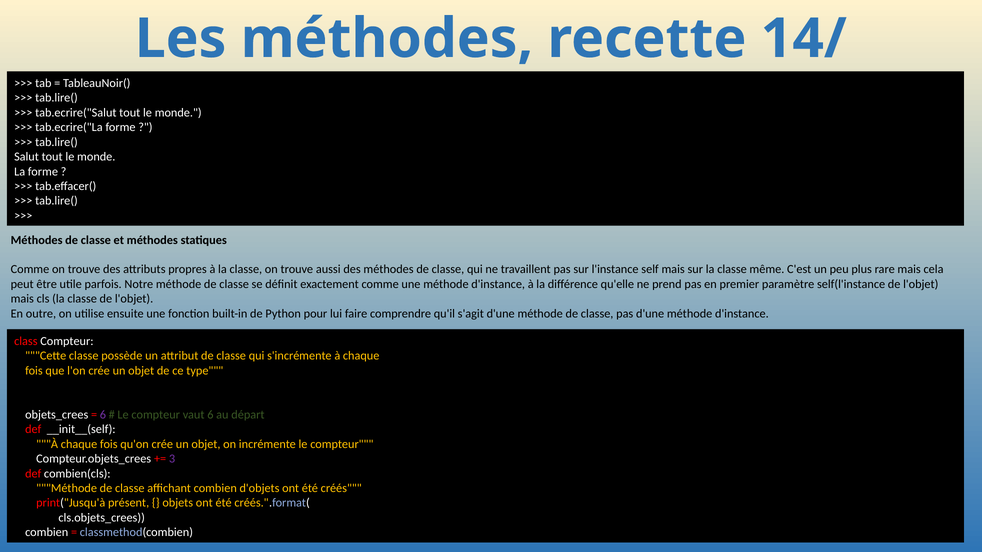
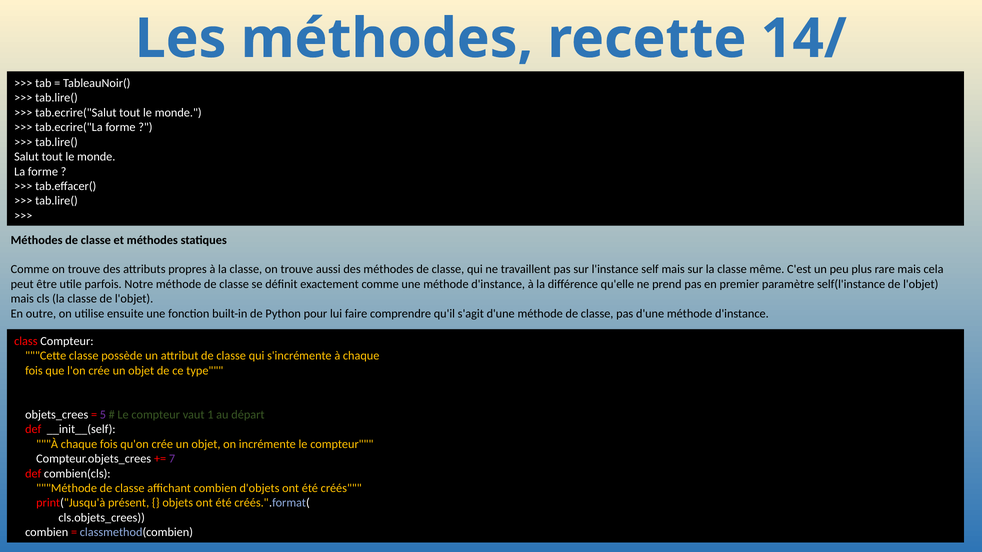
6 at (103, 415): 6 -> 5
vaut 6: 6 -> 1
3: 3 -> 7
